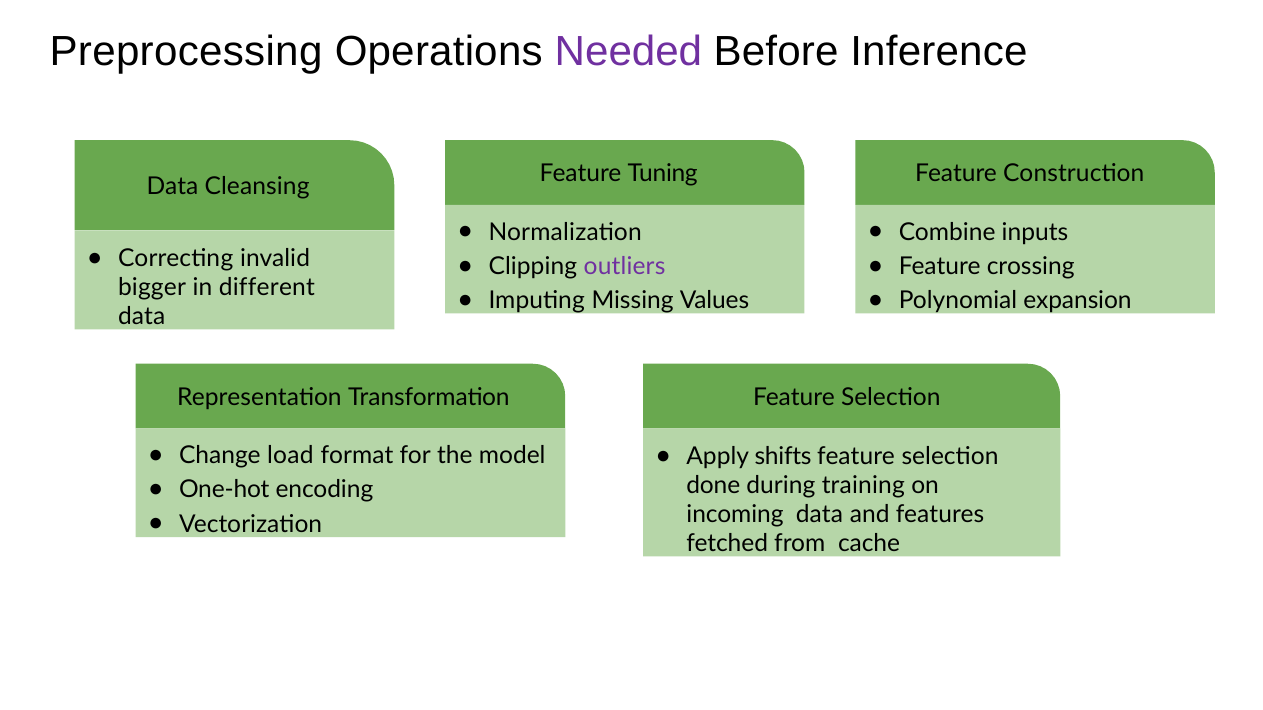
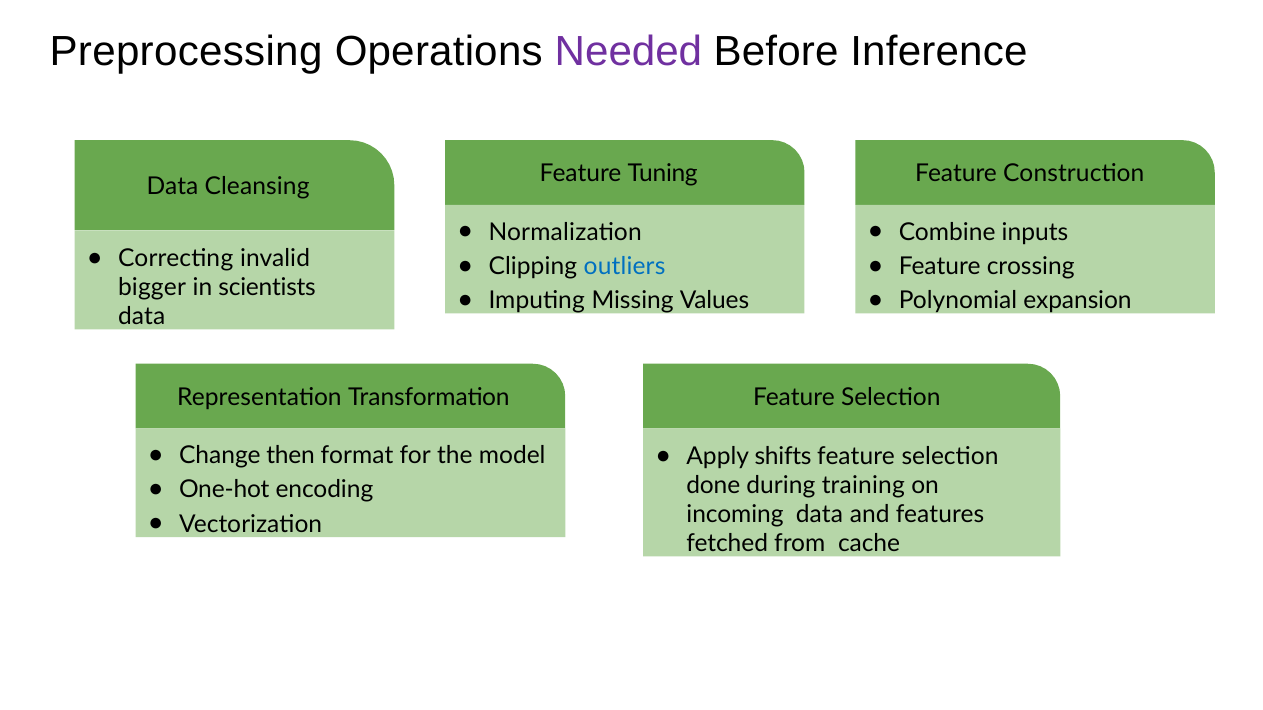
outliers colour: purple -> blue
different: different -> scientists
load: load -> then
